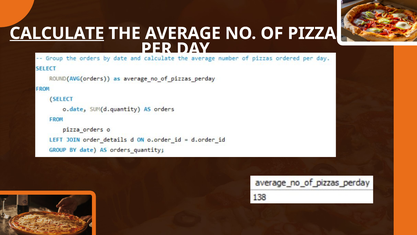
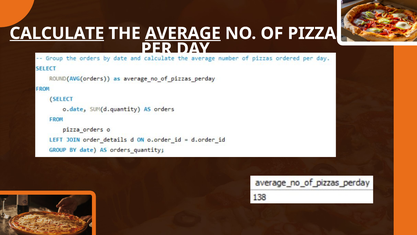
AVERAGE underline: none -> present
